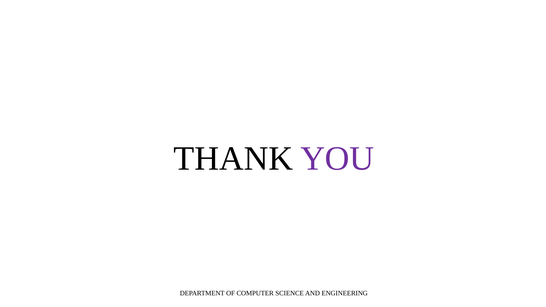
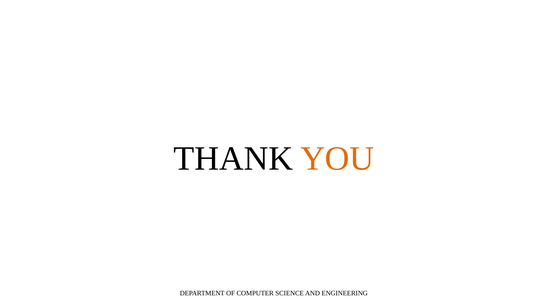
YOU colour: purple -> orange
